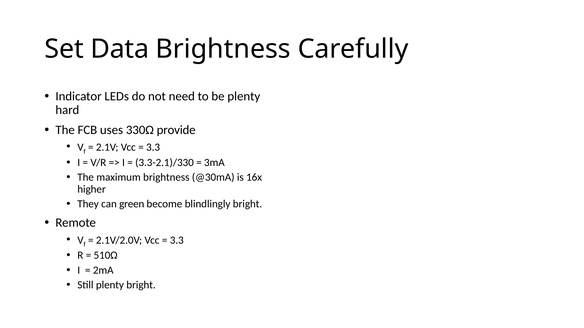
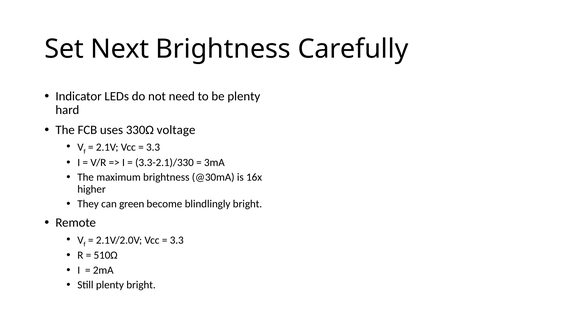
Data: Data -> Next
provide: provide -> voltage
